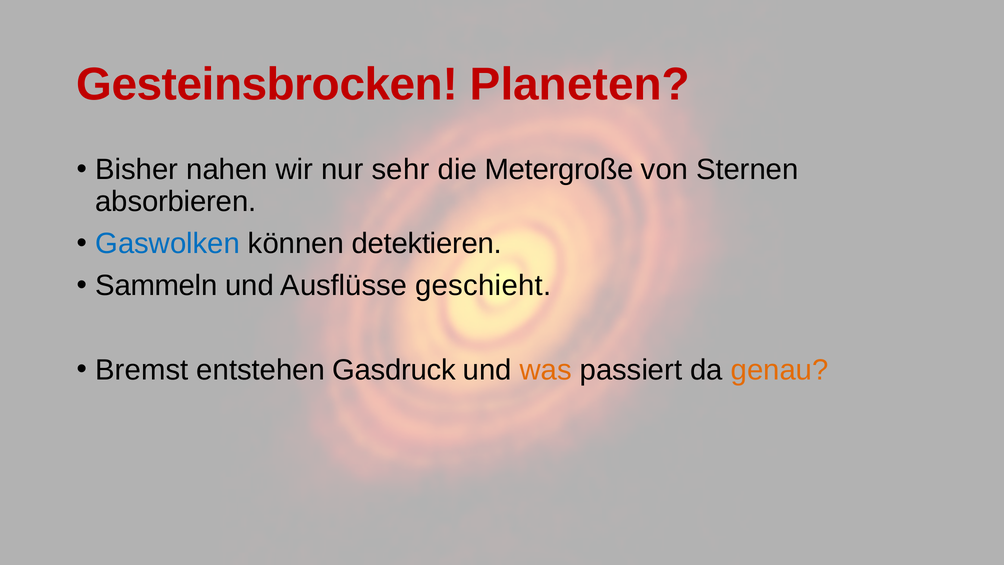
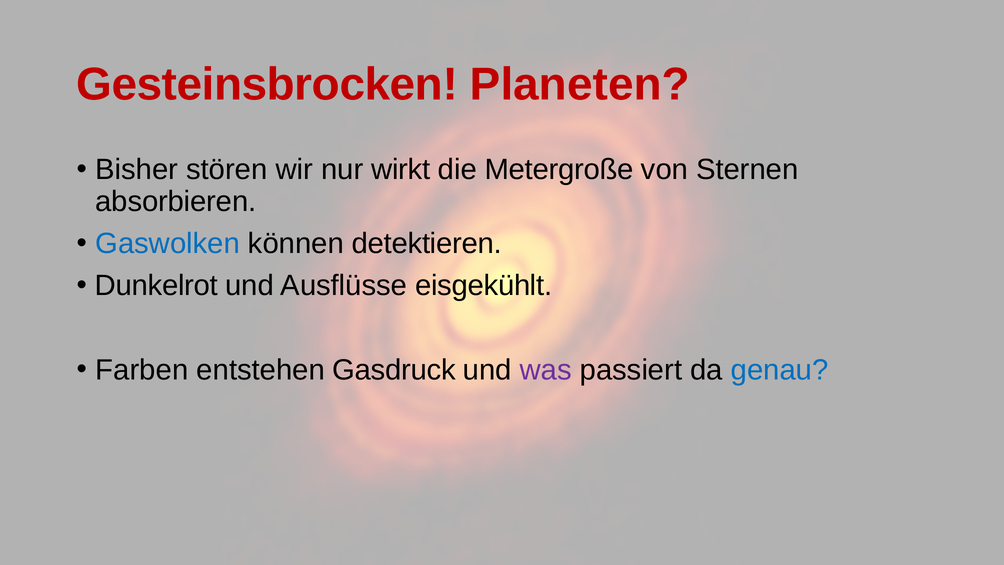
nahen: nahen -> stören
sehr: sehr -> wirkt
Sammeln: Sammeln -> Dunkelrot
geschieht: geschieht -> eisgekühlt
Bremst: Bremst -> Farben
was colour: orange -> purple
genau colour: orange -> blue
